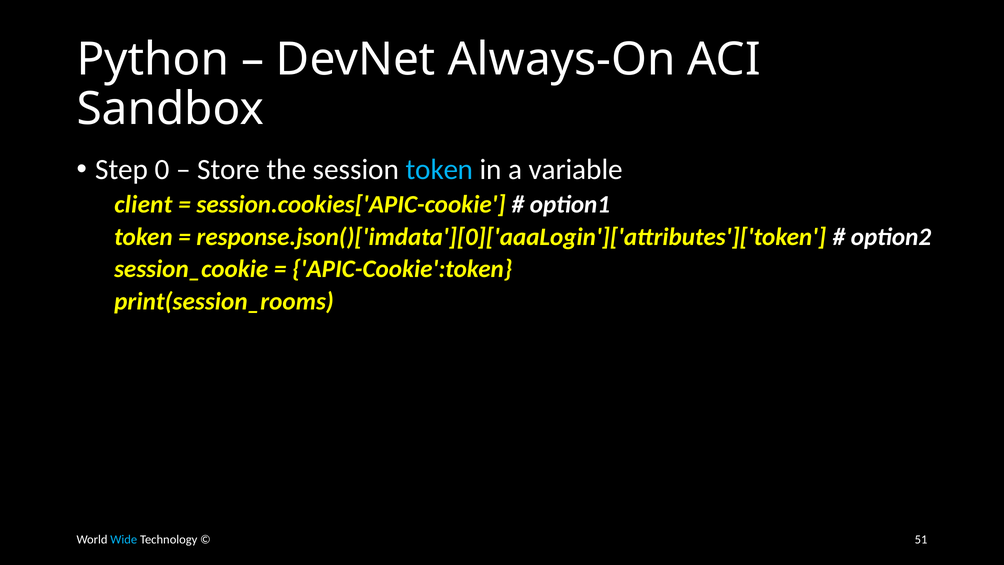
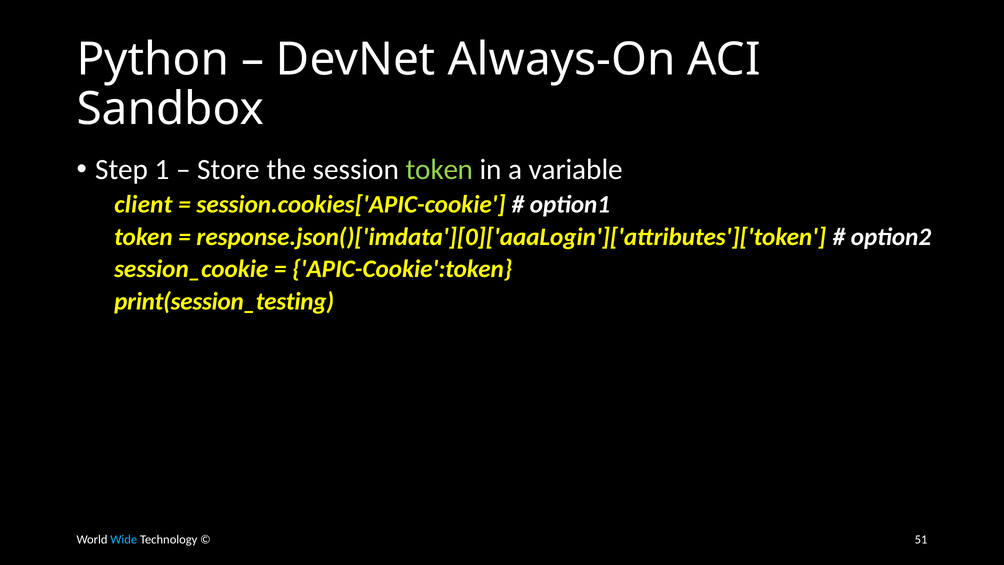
0: 0 -> 1
token at (440, 170) colour: light blue -> light green
print(session_rooms: print(session_rooms -> print(session_testing
